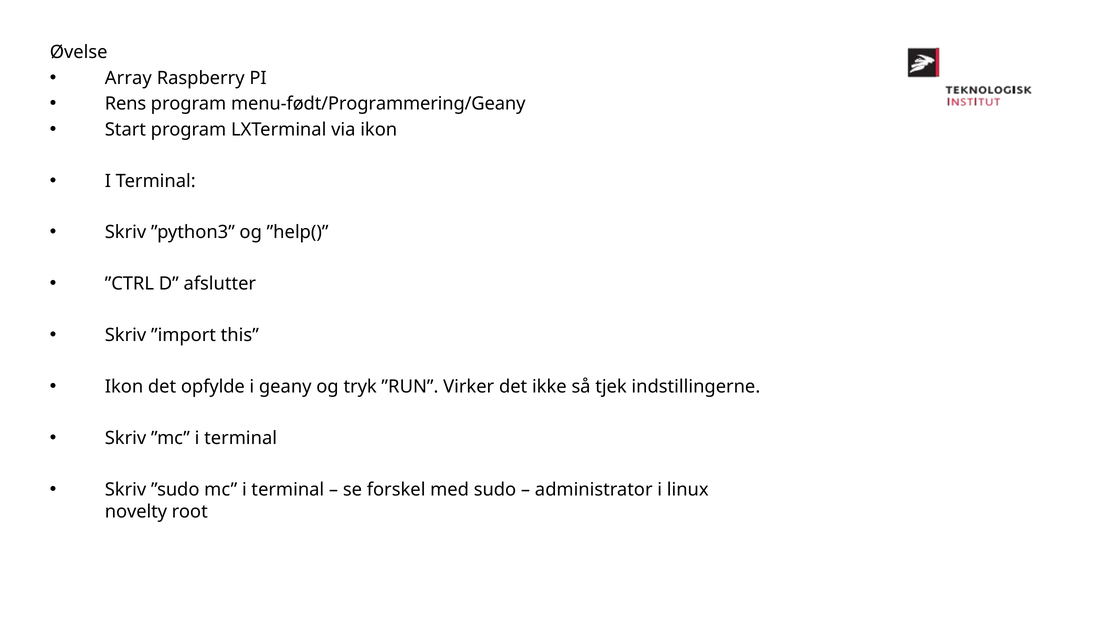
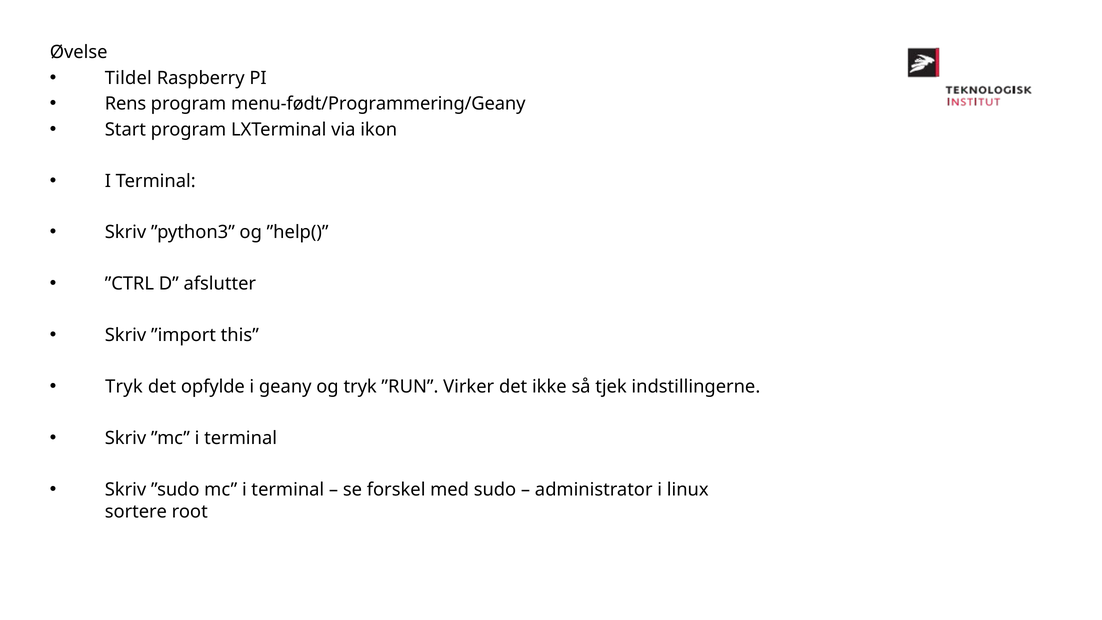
Array: Array -> Tildel
Ikon at (124, 387): Ikon -> Tryk
novelty: novelty -> sortere
